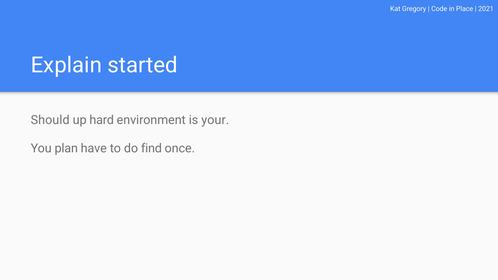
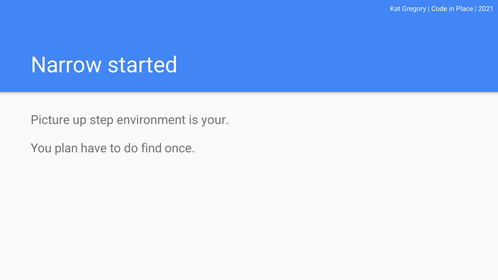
Explain: Explain -> Narrow
Should: Should -> Picture
hard: hard -> step
